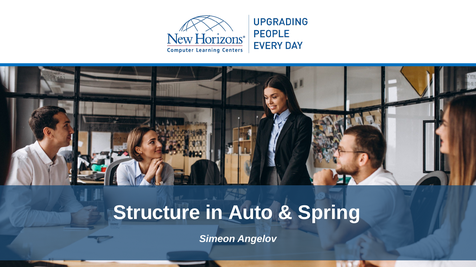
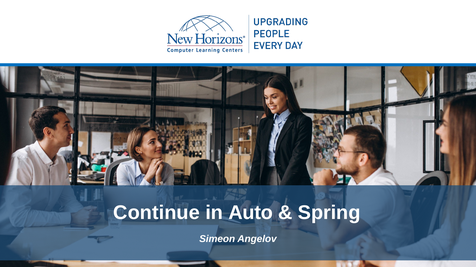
Structure: Structure -> Continue
